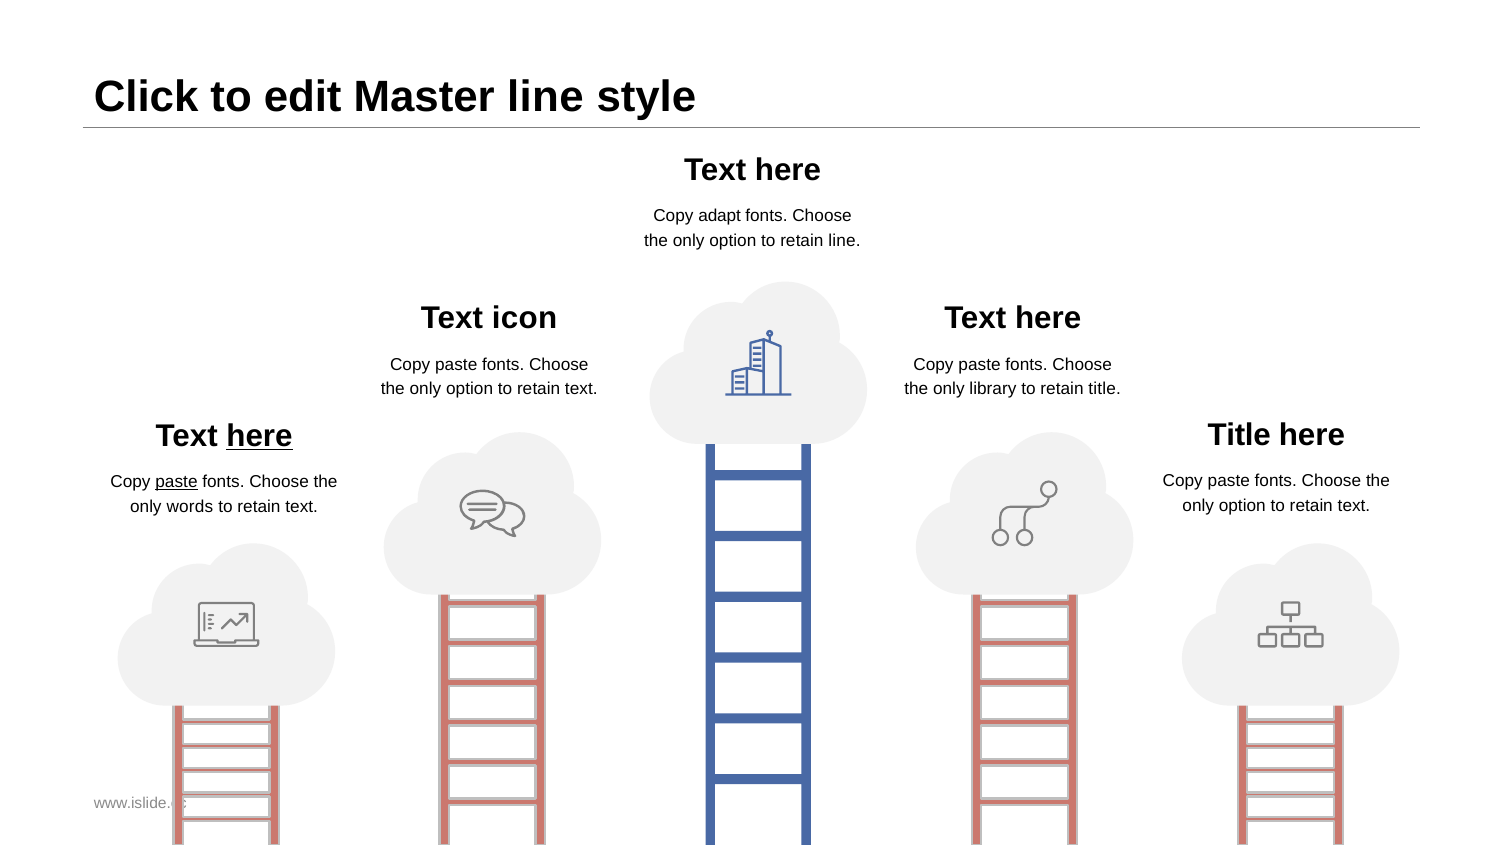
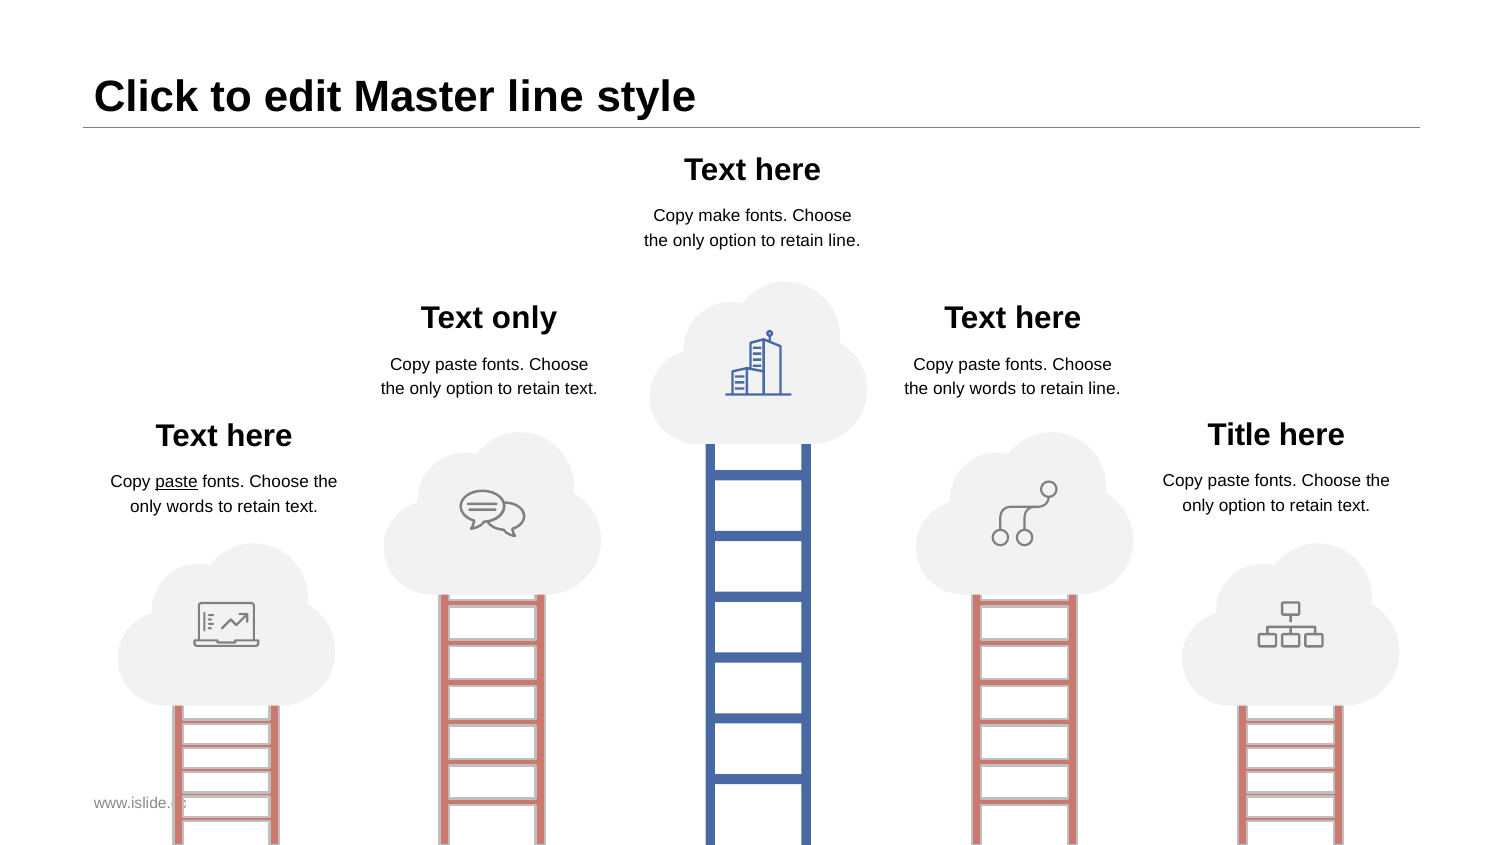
adapt: adapt -> make
Text icon: icon -> only
library at (993, 389): library -> words
title at (1105, 389): title -> line
here at (260, 436) underline: present -> none
